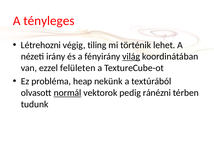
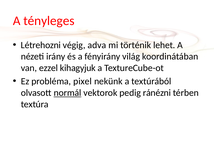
tiling: tiling -> adva
világ underline: present -> none
felületen: felületen -> kihagyjuk
heap: heap -> pixel
tudunk: tudunk -> textúra
